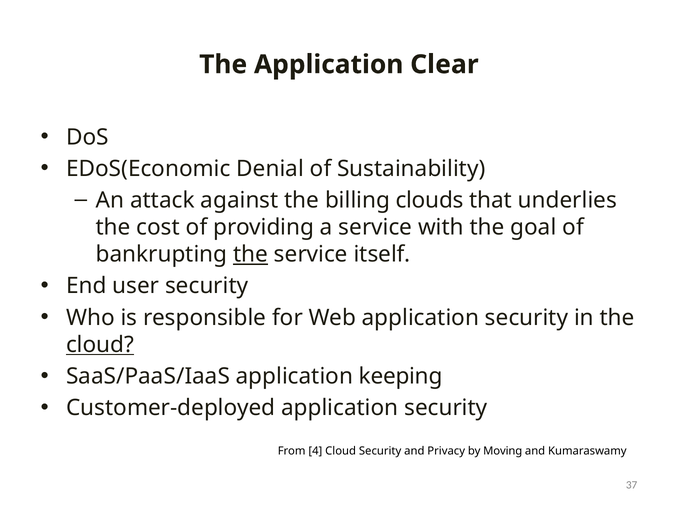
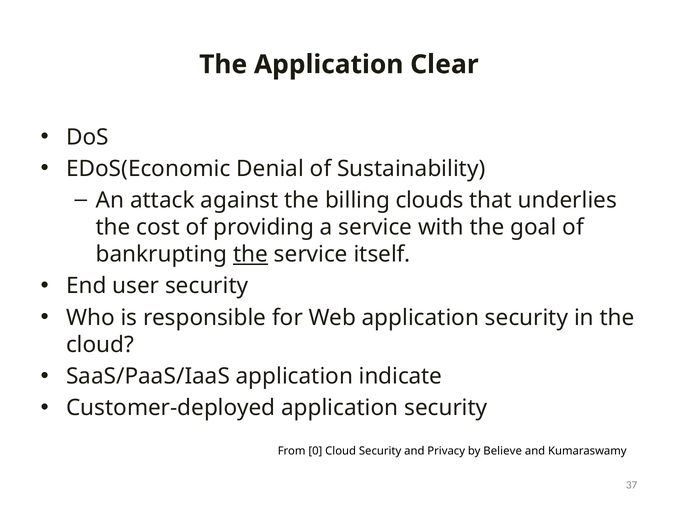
cloud at (100, 345) underline: present -> none
keeping: keeping -> indicate
4: 4 -> 0
Moving: Moving -> Believe
